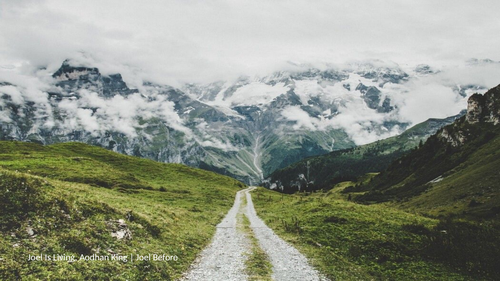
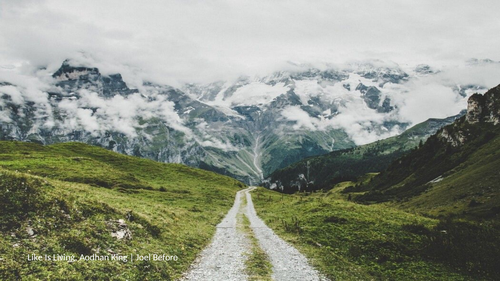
Joel at (35, 258): Joel -> Like
